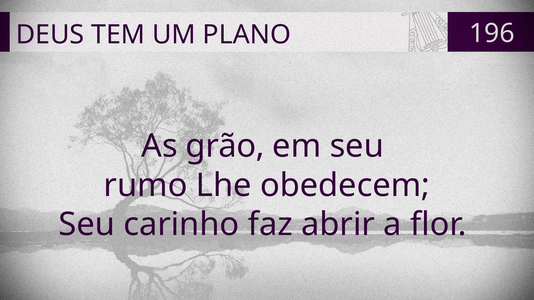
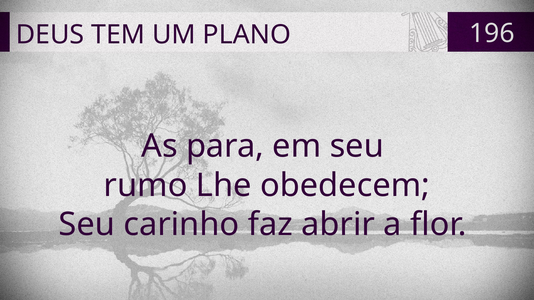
grão: grão -> para
